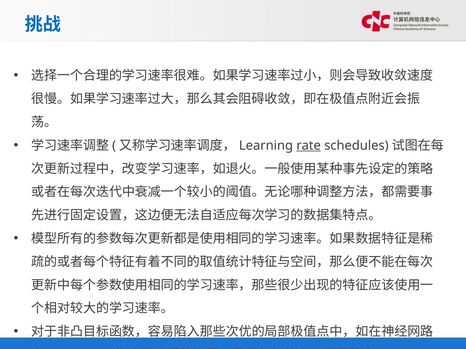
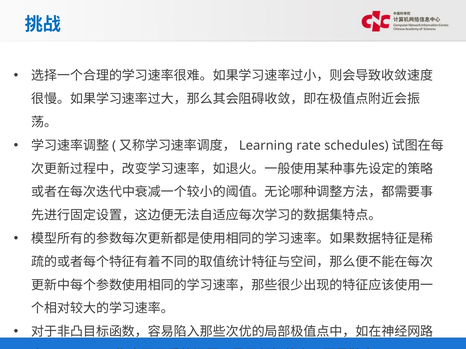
rate underline: present -> none
